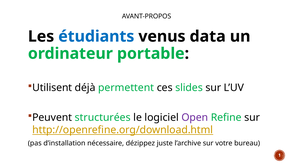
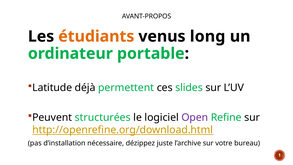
étudiants colour: blue -> orange
data: data -> long
Utilisent: Utilisent -> Latitude
